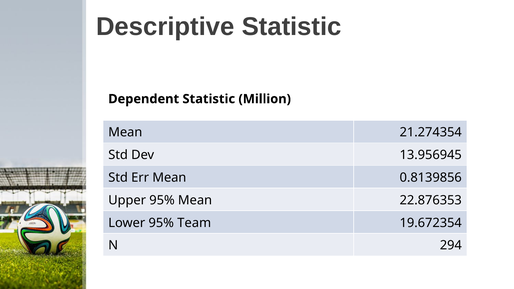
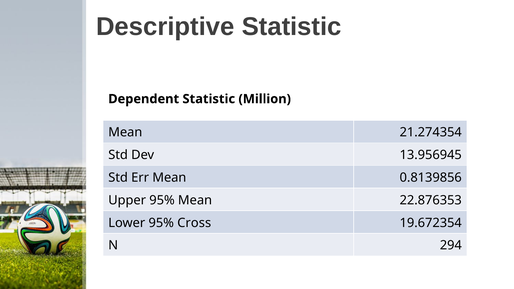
Team: Team -> Cross
